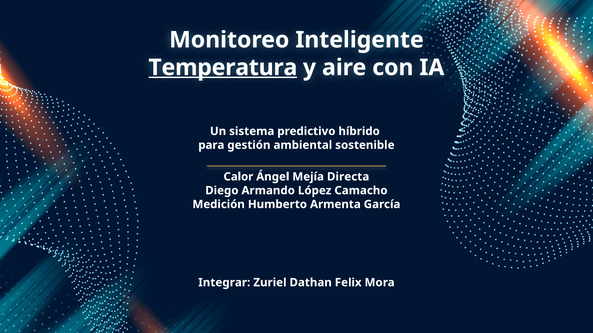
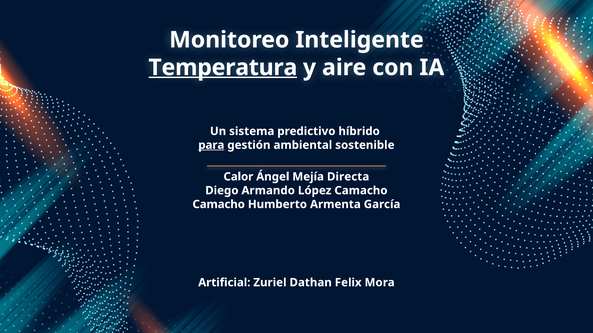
para underline: none -> present
Medición at (219, 205): Medición -> Camacho
Integrar: Integrar -> Artificial
